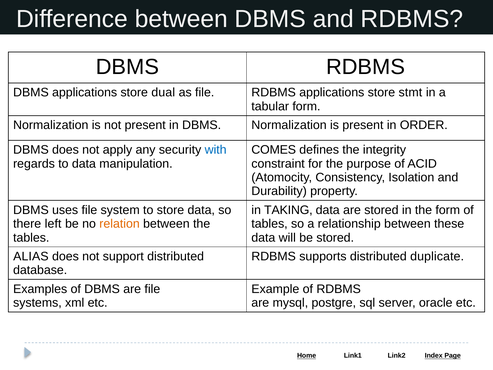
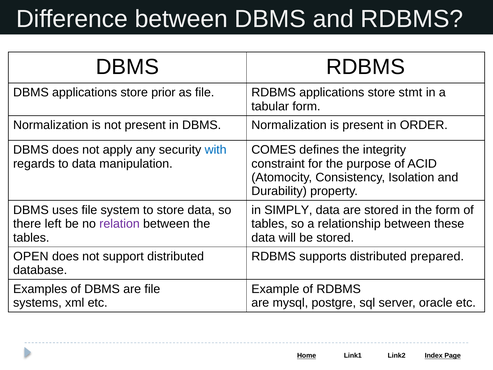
dual: dual -> prior
TAKING: TAKING -> SIMPLY
relation colour: orange -> purple
ALIAS: ALIAS -> OPEN
duplicate: duplicate -> prepared
